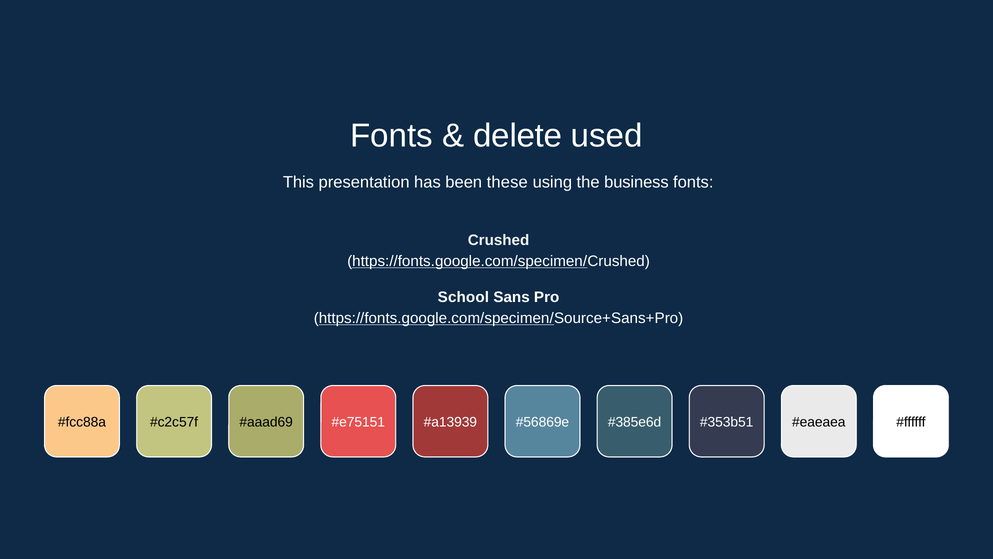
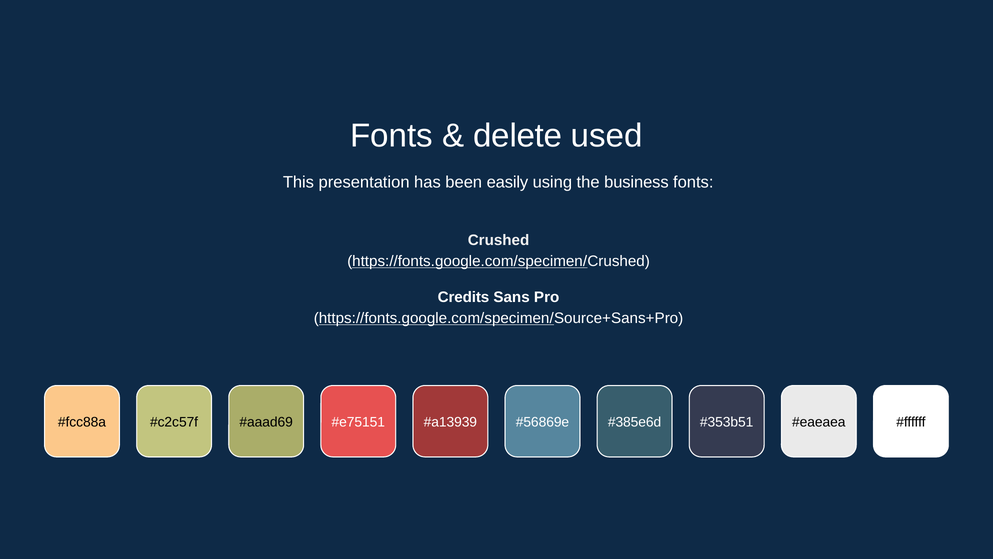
these: these -> easily
School: School -> Credits
